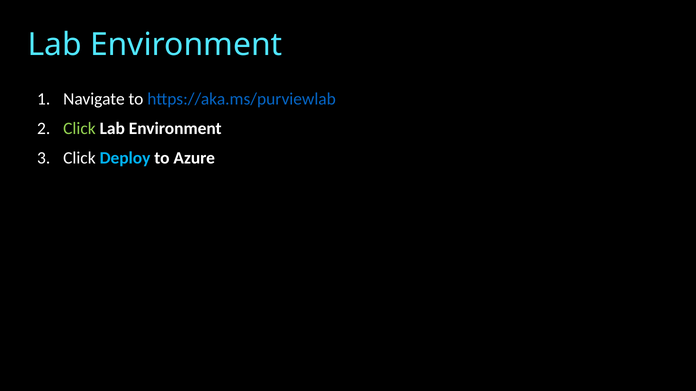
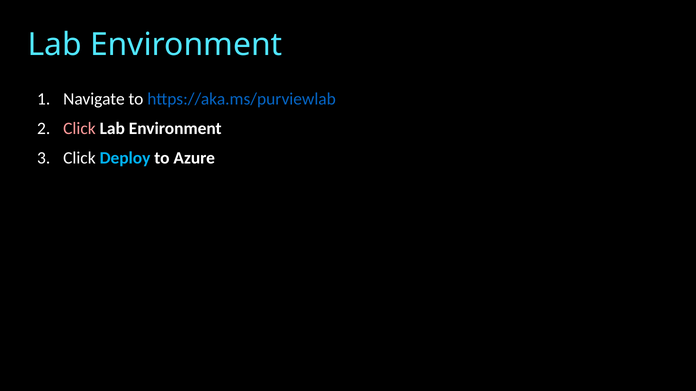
Click at (79, 129) colour: light green -> pink
